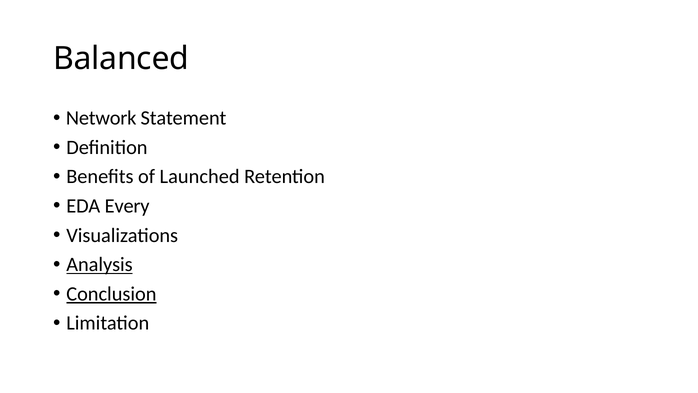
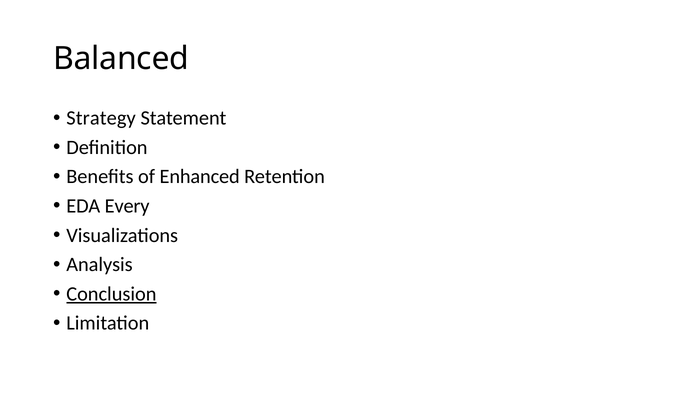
Network: Network -> Strategy
Launched: Launched -> Enhanced
Analysis underline: present -> none
